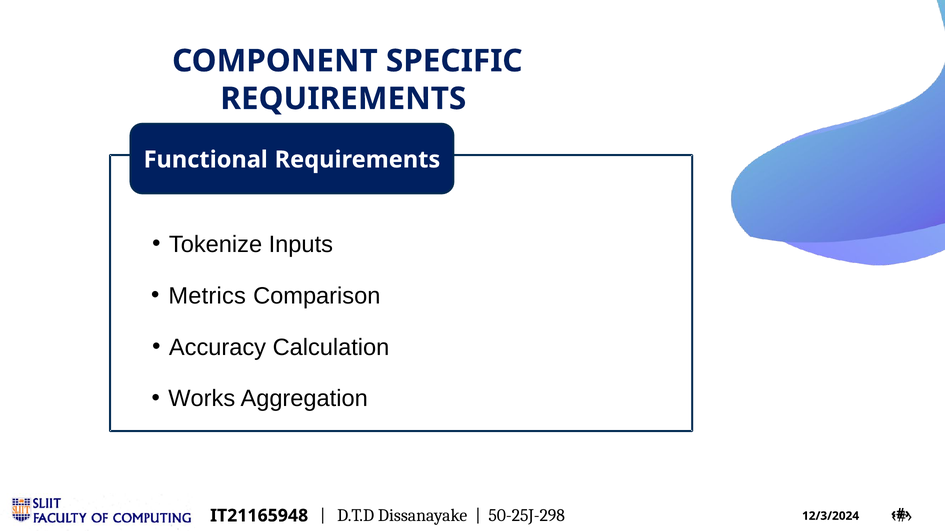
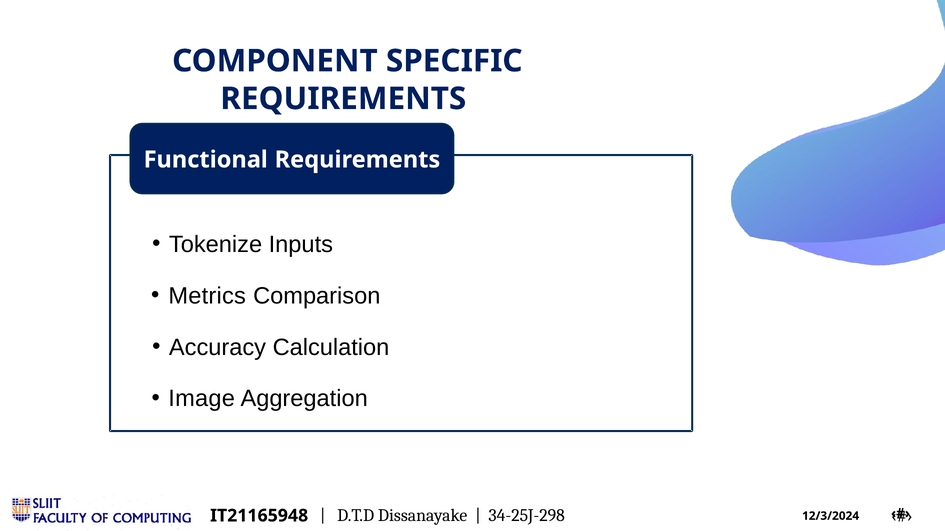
Works: Works -> Image
50-25J-298: 50-25J-298 -> 34-25J-298
